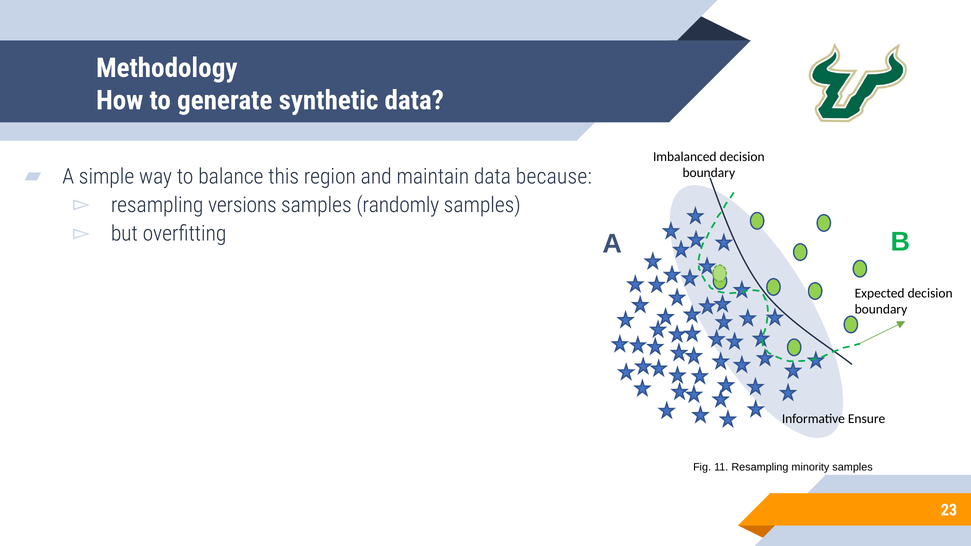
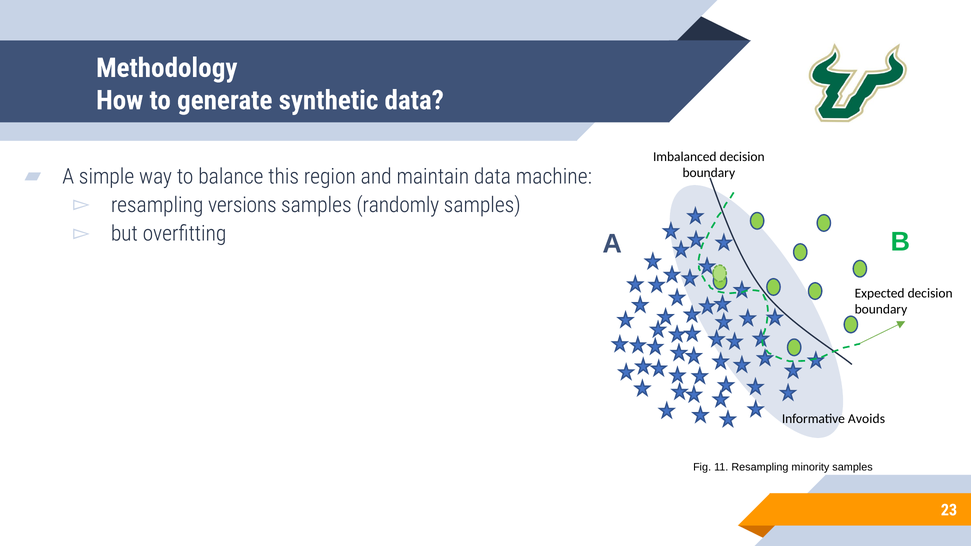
because: because -> machine
Ensure: Ensure -> Avoids
